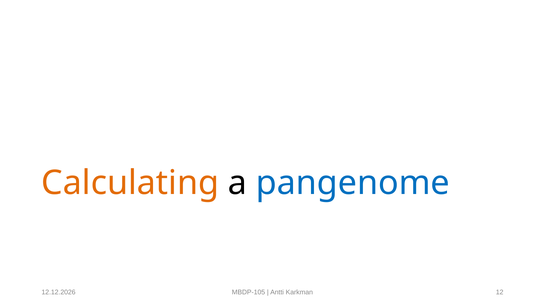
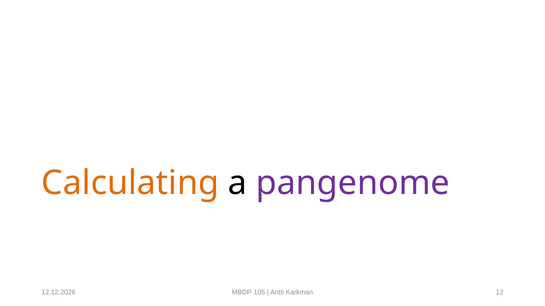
pangenome colour: blue -> purple
